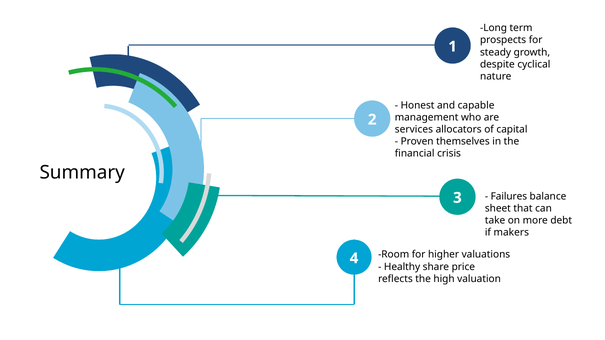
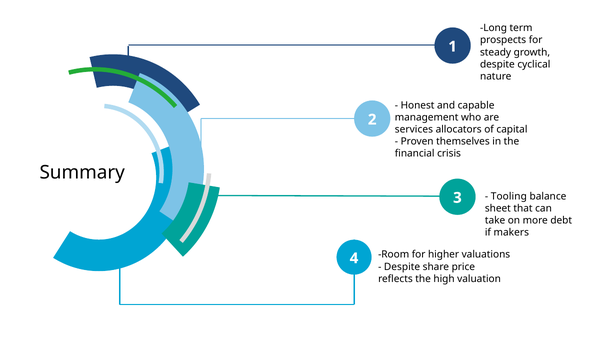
Failures: Failures -> Tooling
Healthy at (402, 267): Healthy -> Despite
